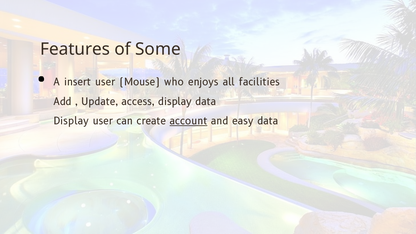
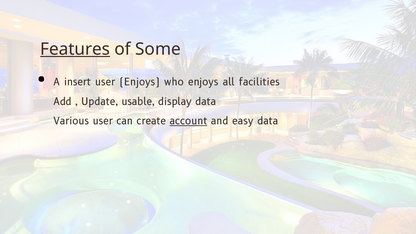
Features underline: none -> present
user Mouse: Mouse -> Enjoys
access: access -> usable
Display at (71, 121): Display -> Various
